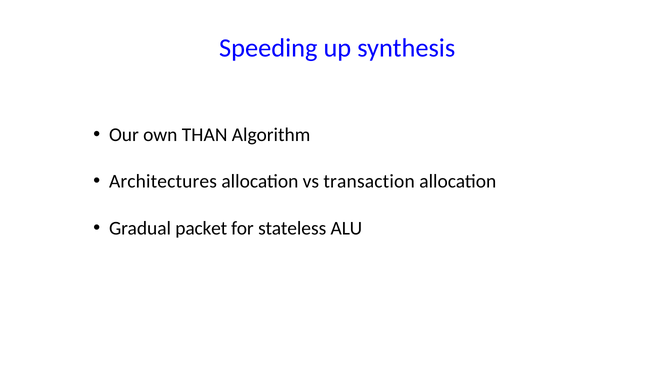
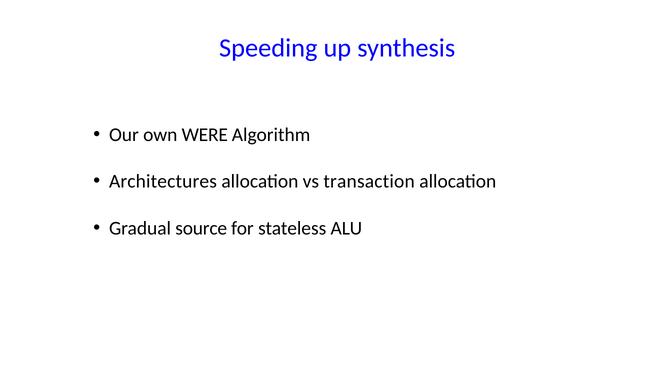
THAN: THAN -> WERE
packet: packet -> source
